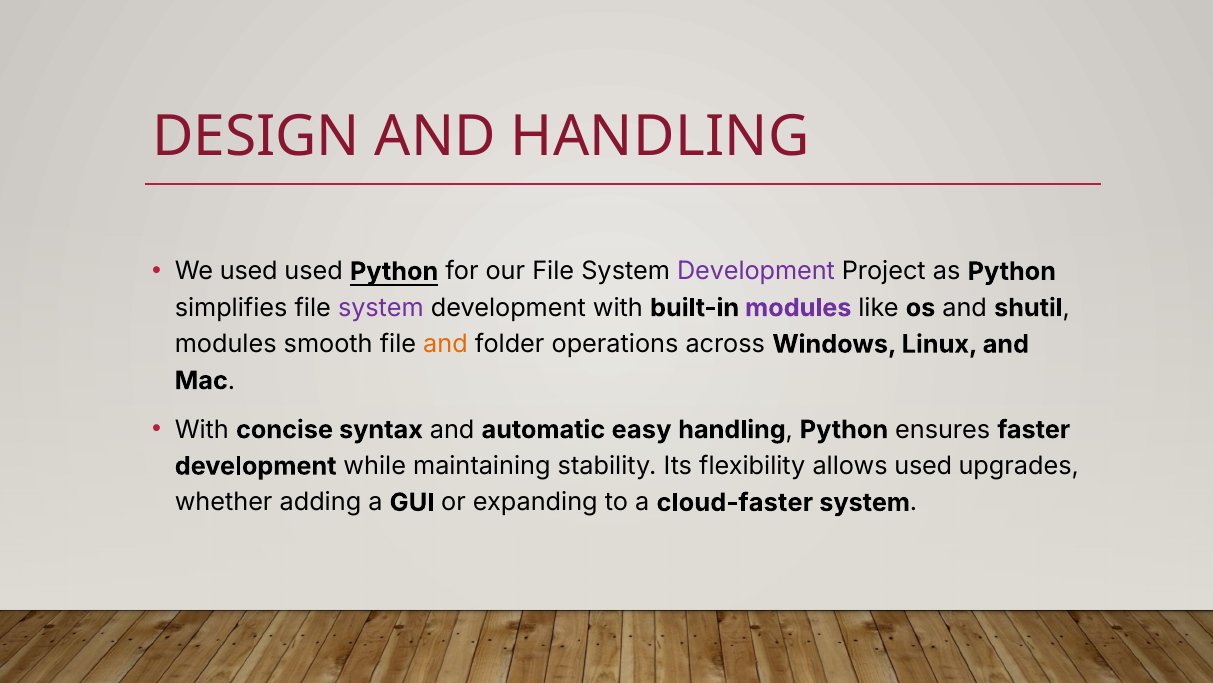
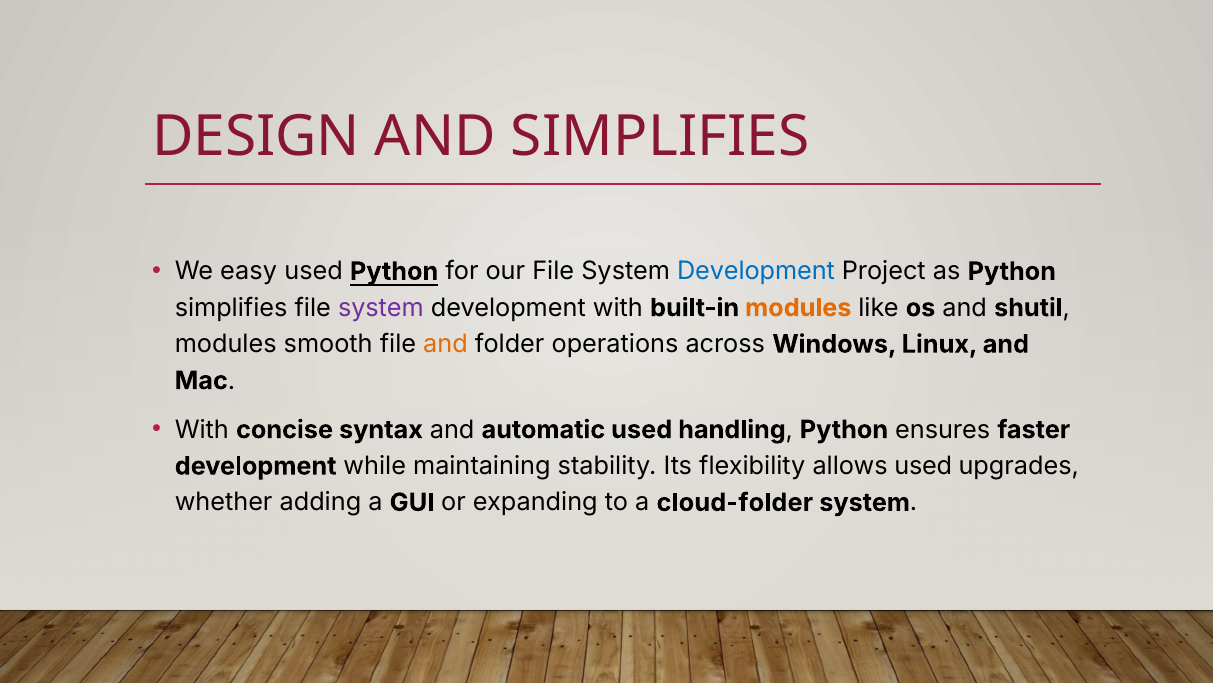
AND HANDLING: HANDLING -> SIMPLIFIES
We used: used -> easy
Development at (756, 271) colour: purple -> blue
modules at (798, 308) colour: purple -> orange
automatic easy: easy -> used
cloud-faster: cloud-faster -> cloud-folder
